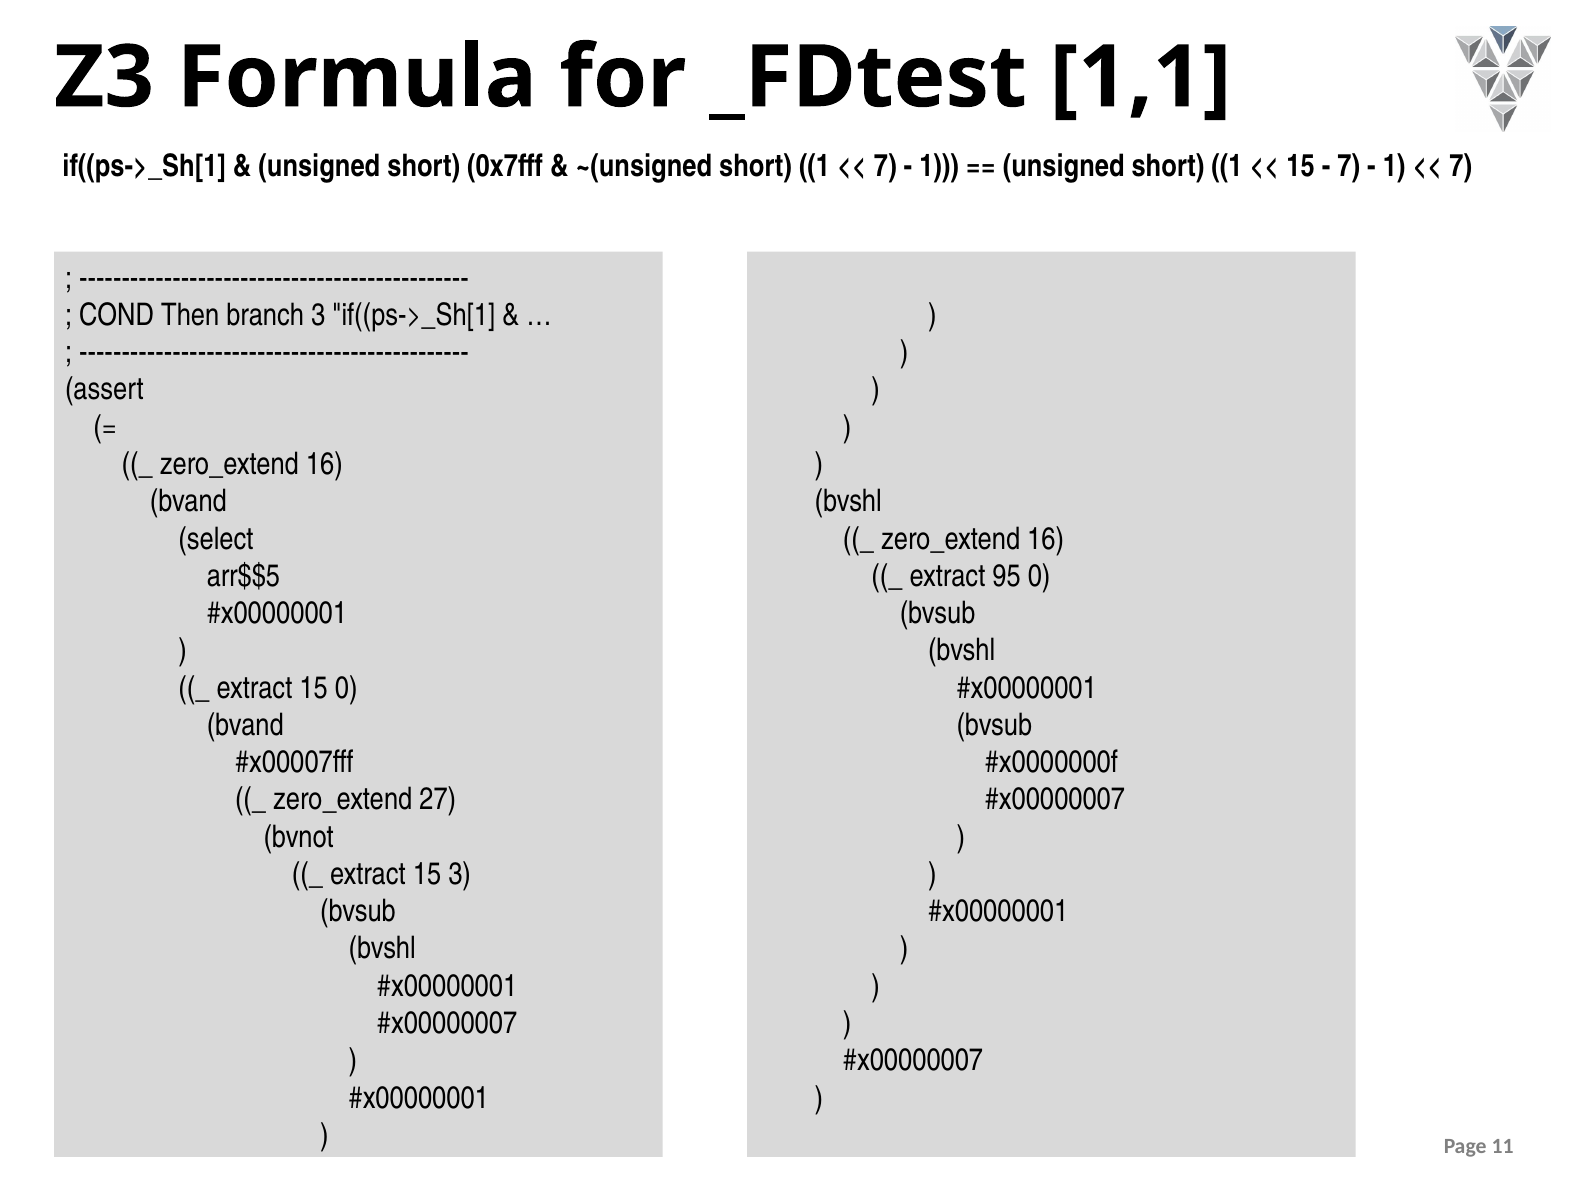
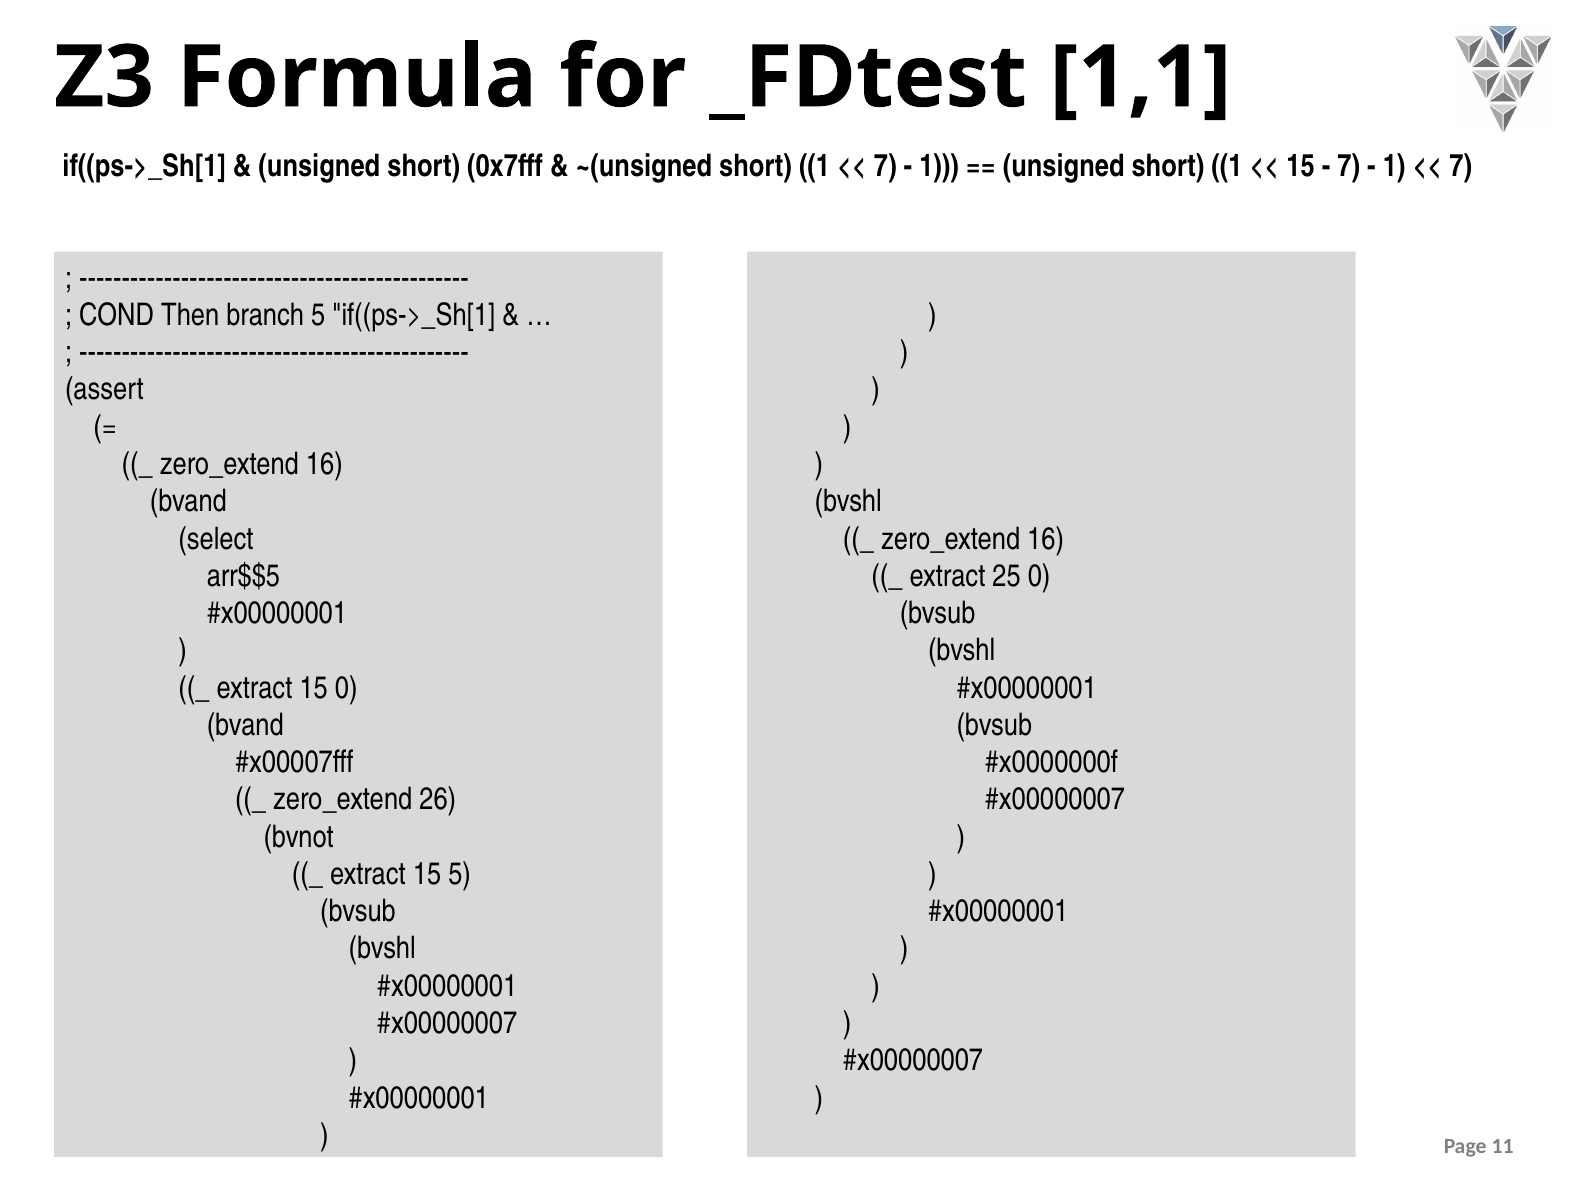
branch 3: 3 -> 5
95: 95 -> 25
27: 27 -> 26
15 3: 3 -> 5
